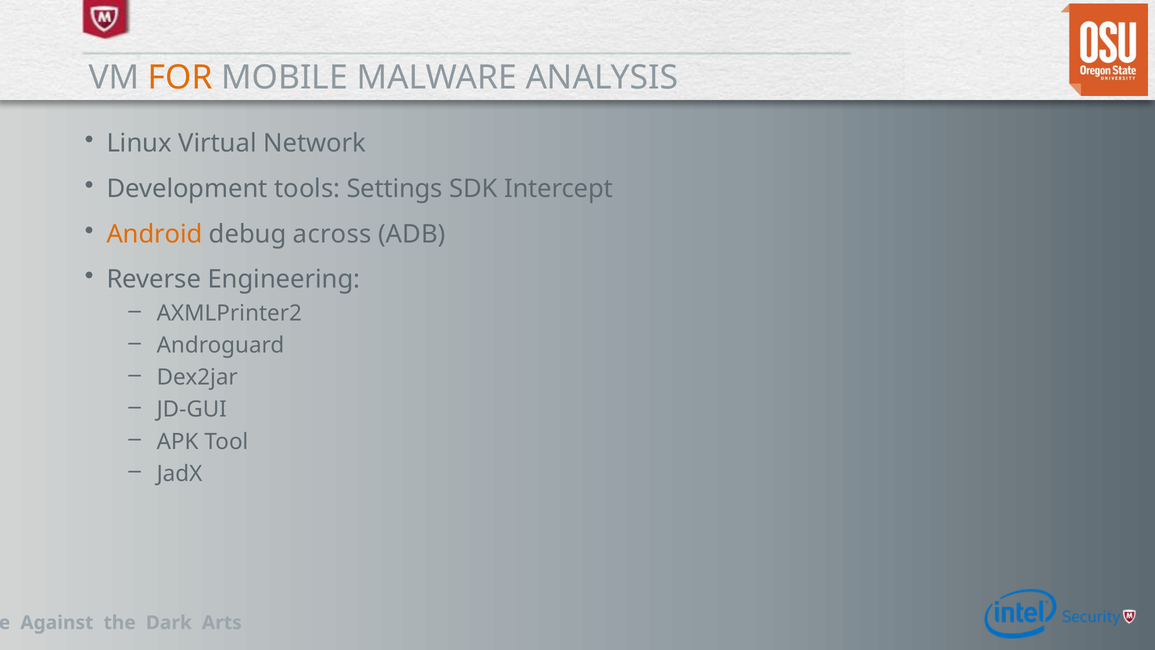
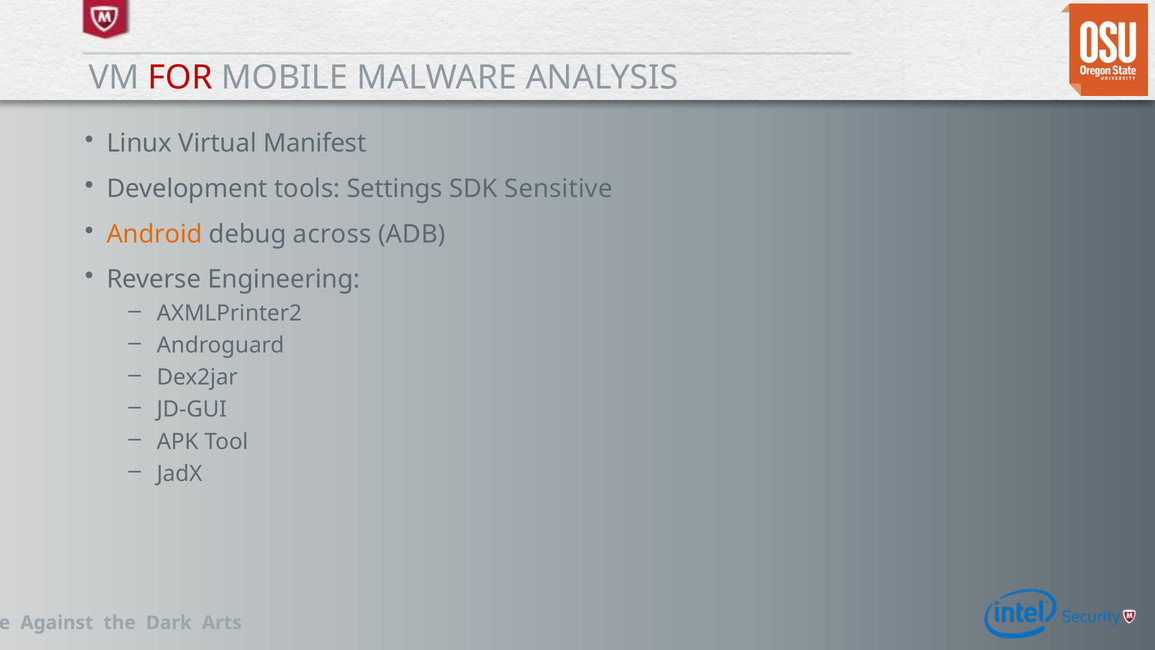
FOR colour: orange -> red
Network: Network -> Manifest
Intercept: Intercept -> Sensitive
